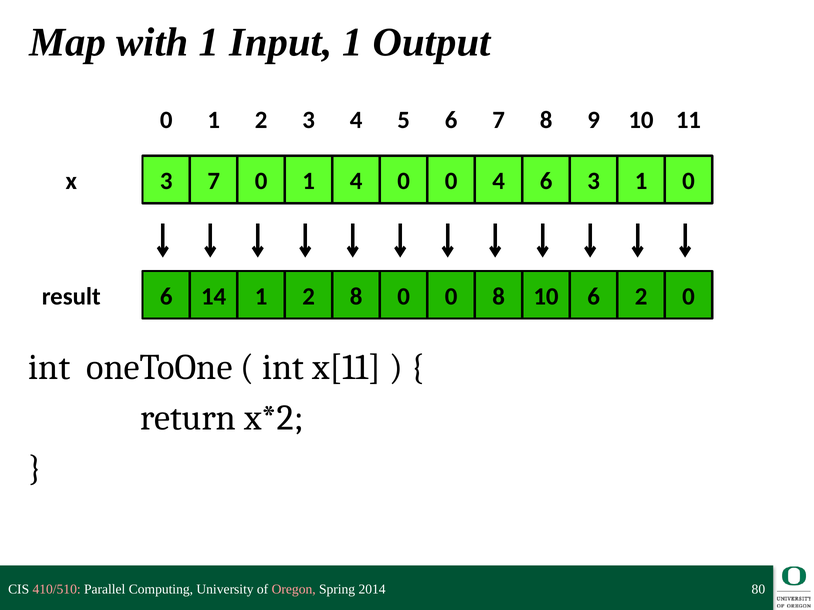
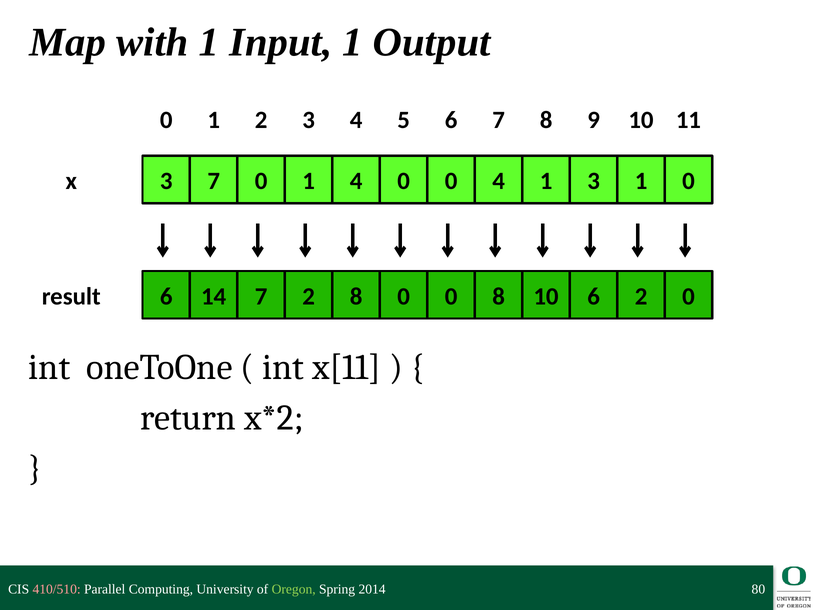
4 6: 6 -> 1
14 1: 1 -> 7
Oregon colour: pink -> light green
